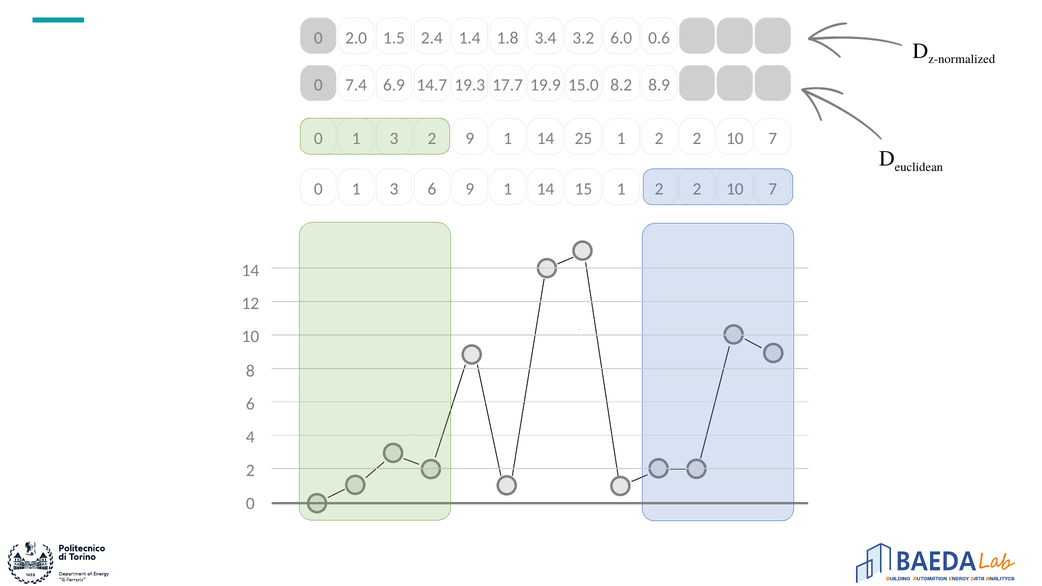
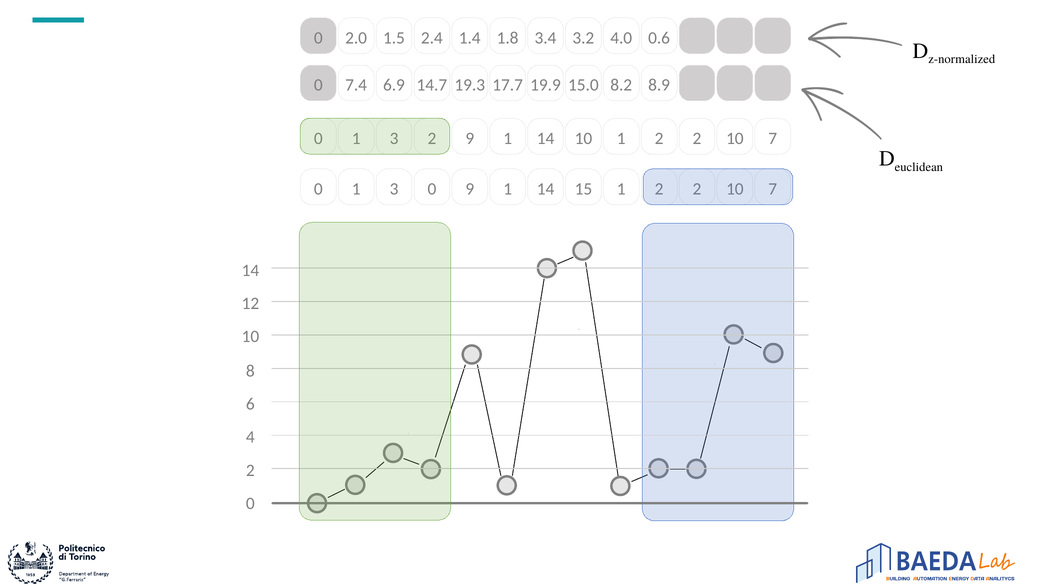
6.0: 6.0 -> 4.0
1 25: 25 -> 10
3 6: 6 -> 0
